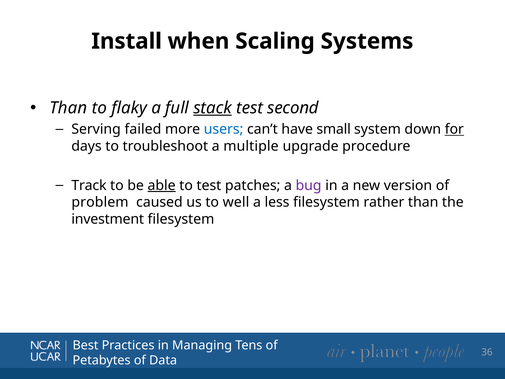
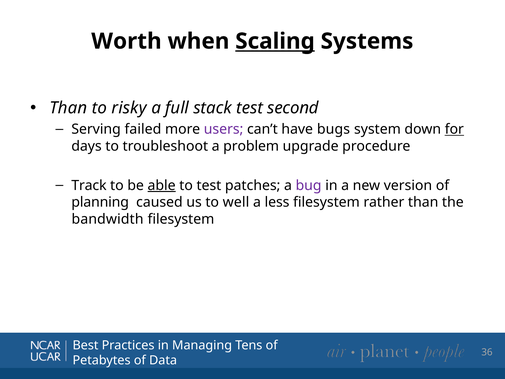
Install: Install -> Worth
Scaling underline: none -> present
flaky: flaky -> risky
stack underline: present -> none
users colour: blue -> purple
small: small -> bugs
multiple: multiple -> problem
problem: problem -> planning
investment: investment -> bandwidth
